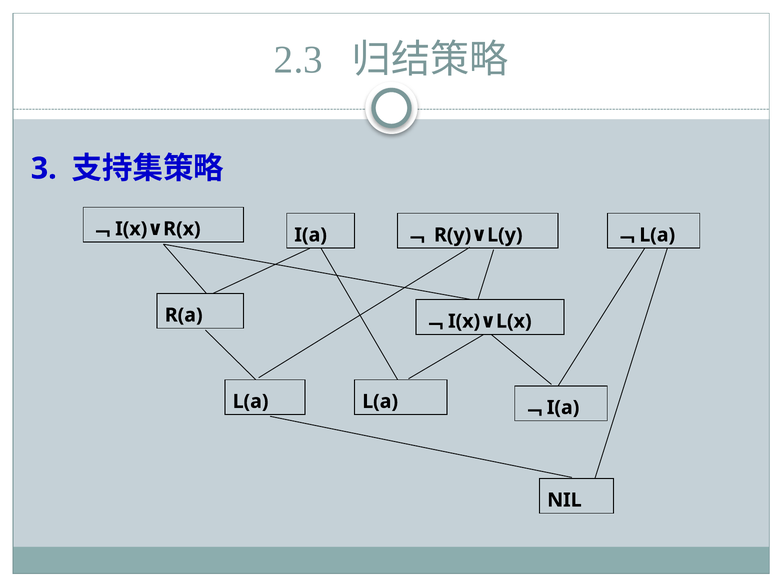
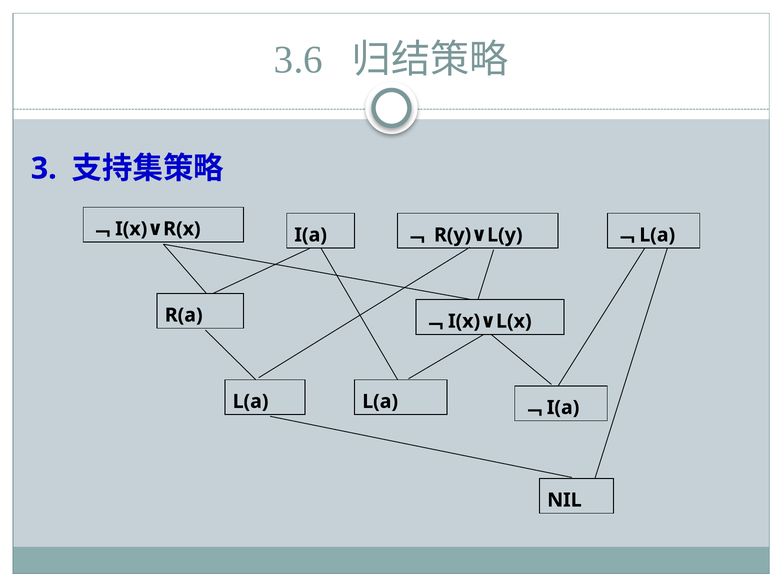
2.3: 2.3 -> 3.6
